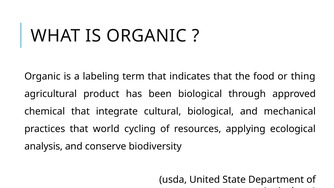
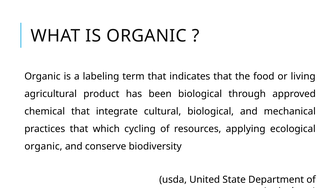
thing: thing -> living
world: world -> which
analysis at (44, 146): analysis -> organic
